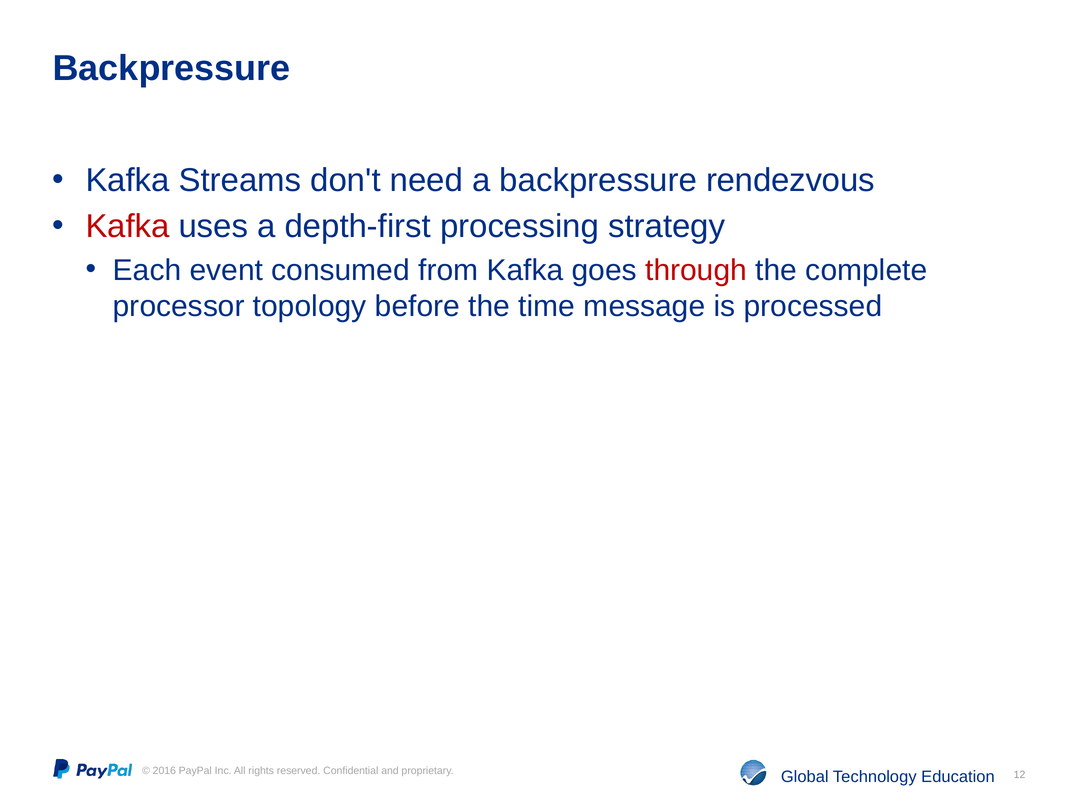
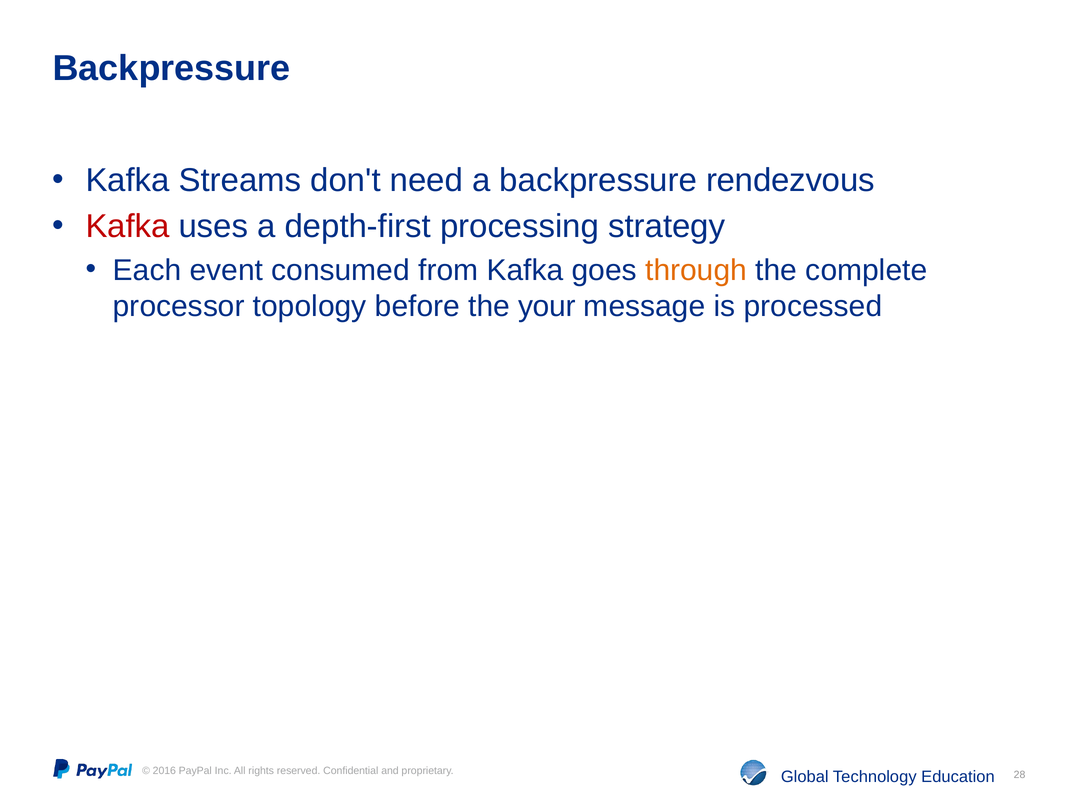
through colour: red -> orange
time: time -> your
12: 12 -> 28
